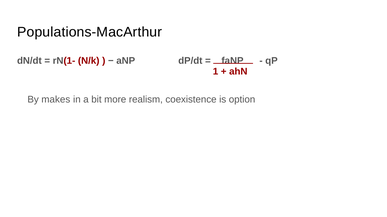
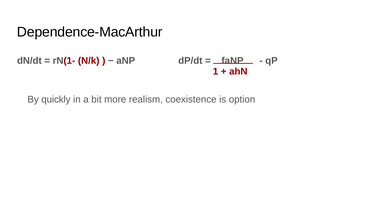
Populations-MacArthur: Populations-MacArthur -> Dependence-MacArthur
makes: makes -> quickly
